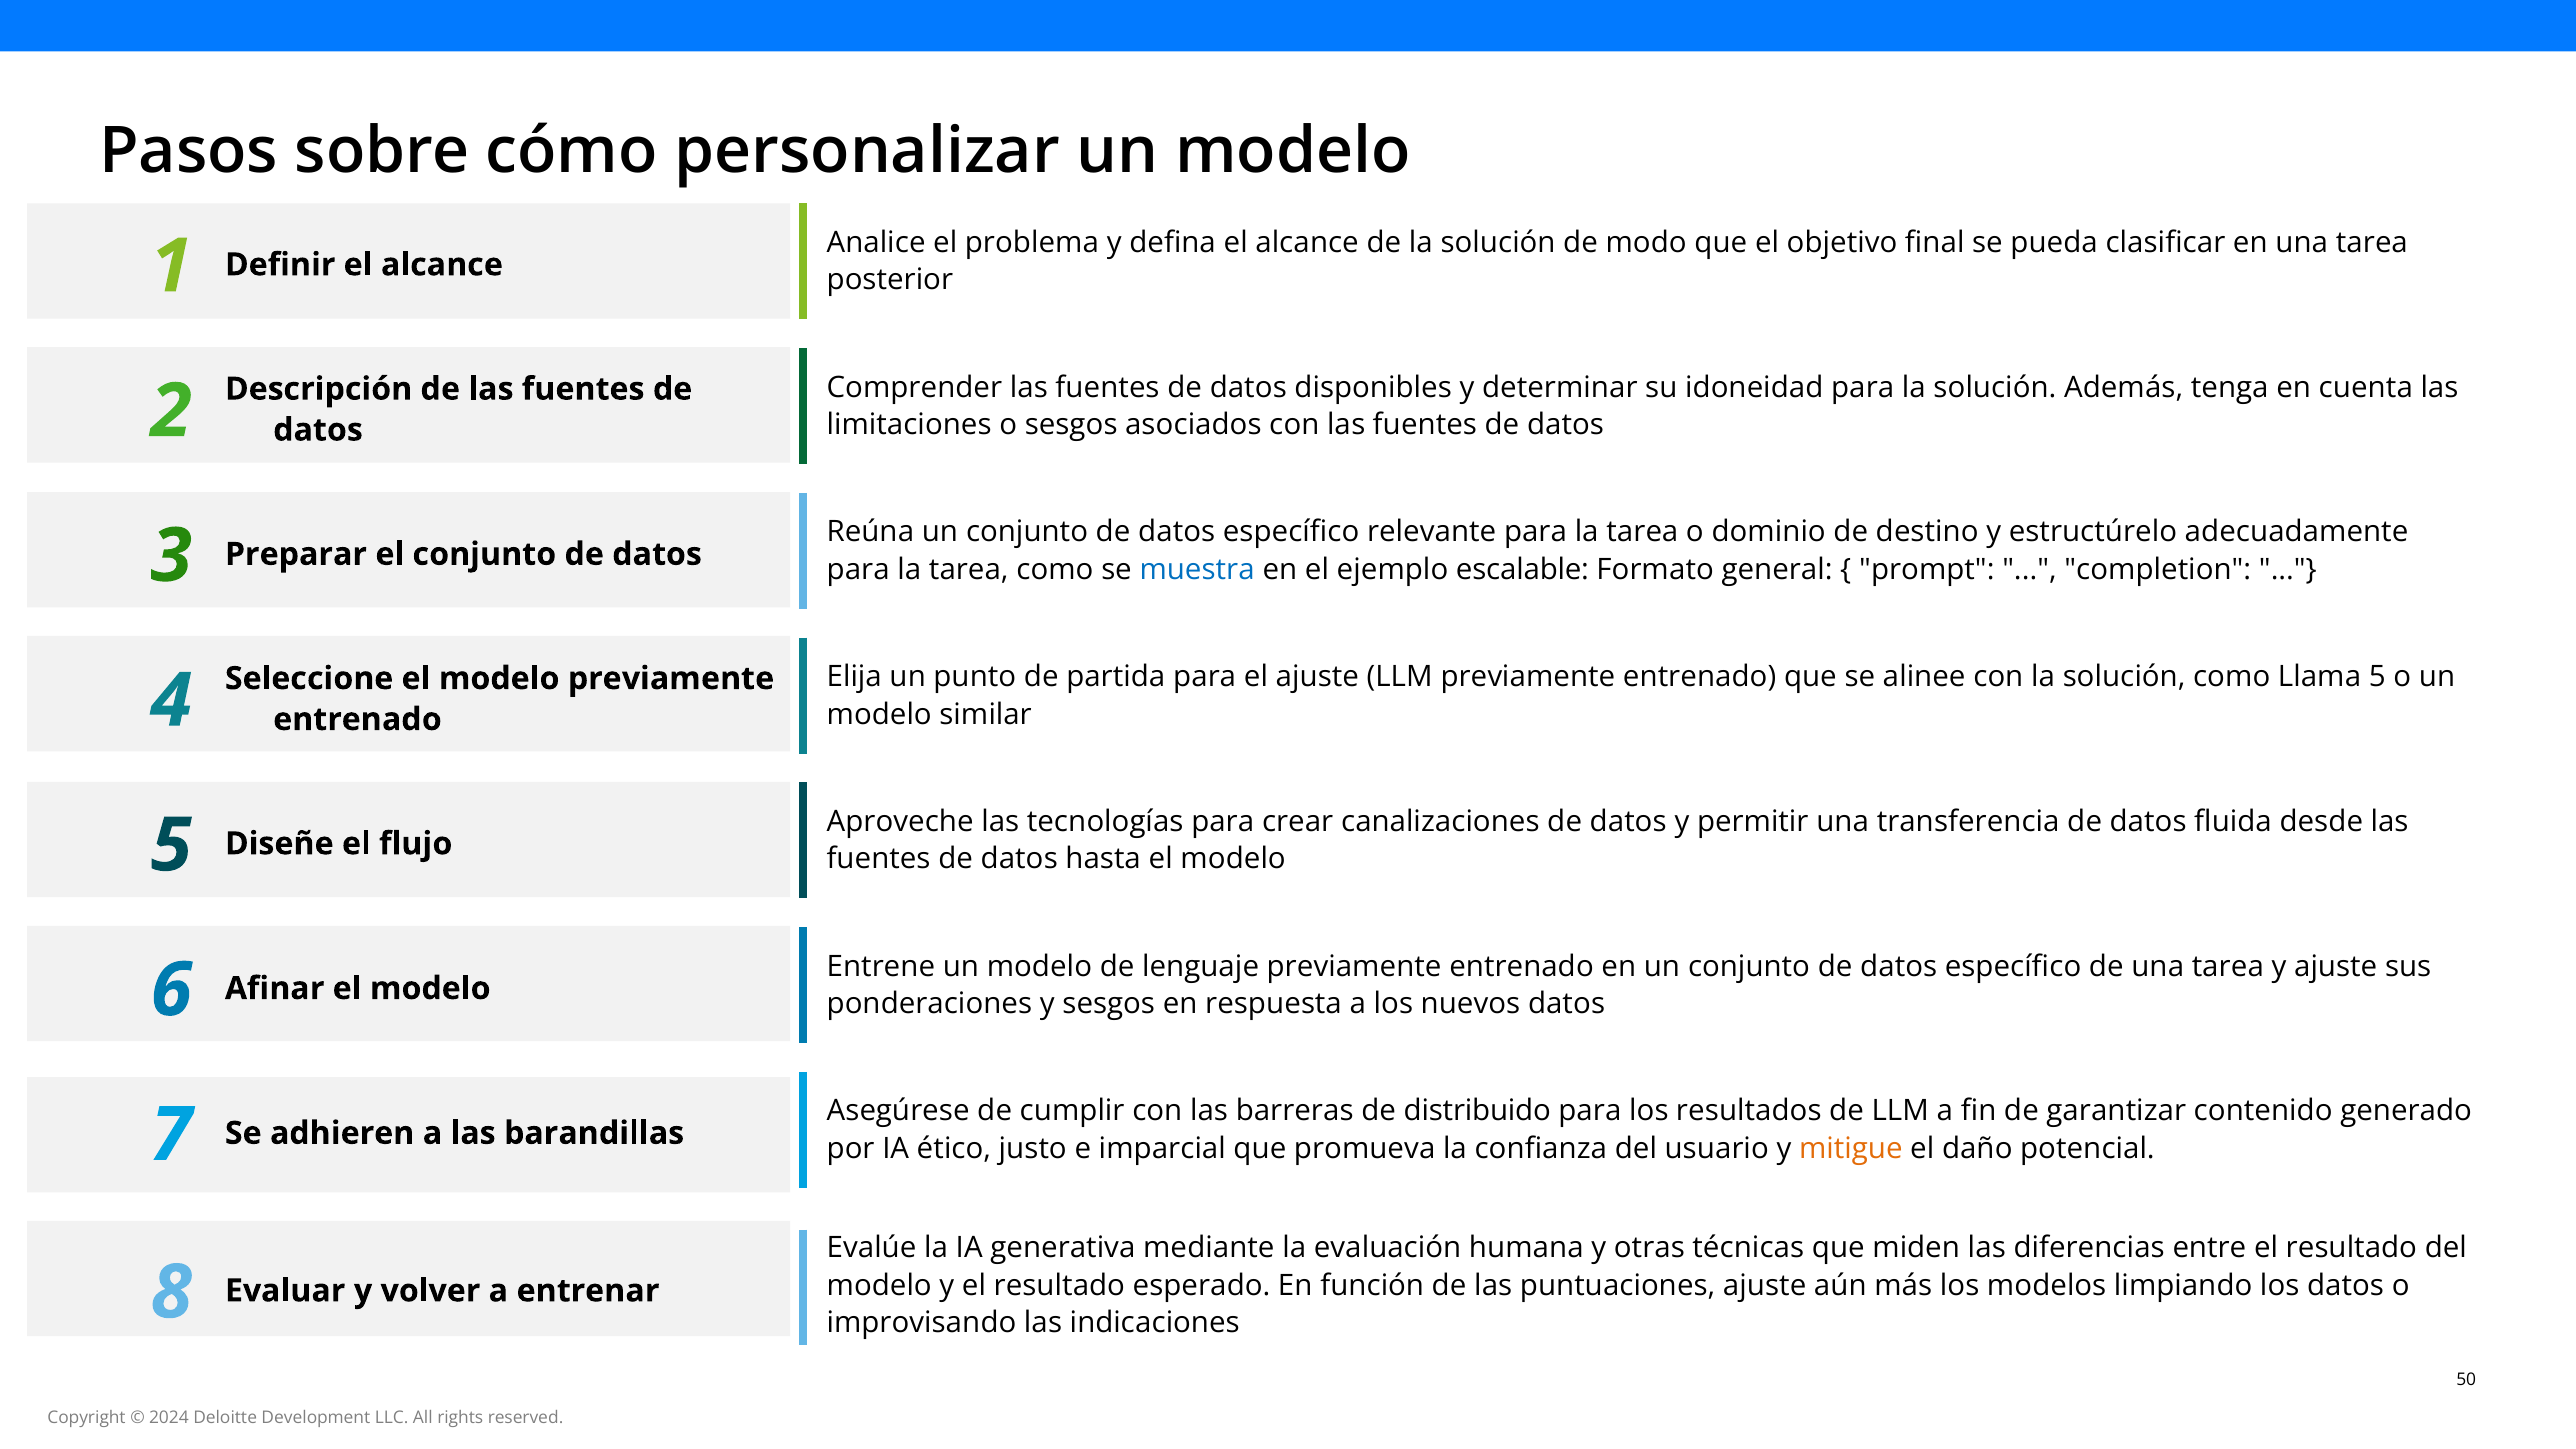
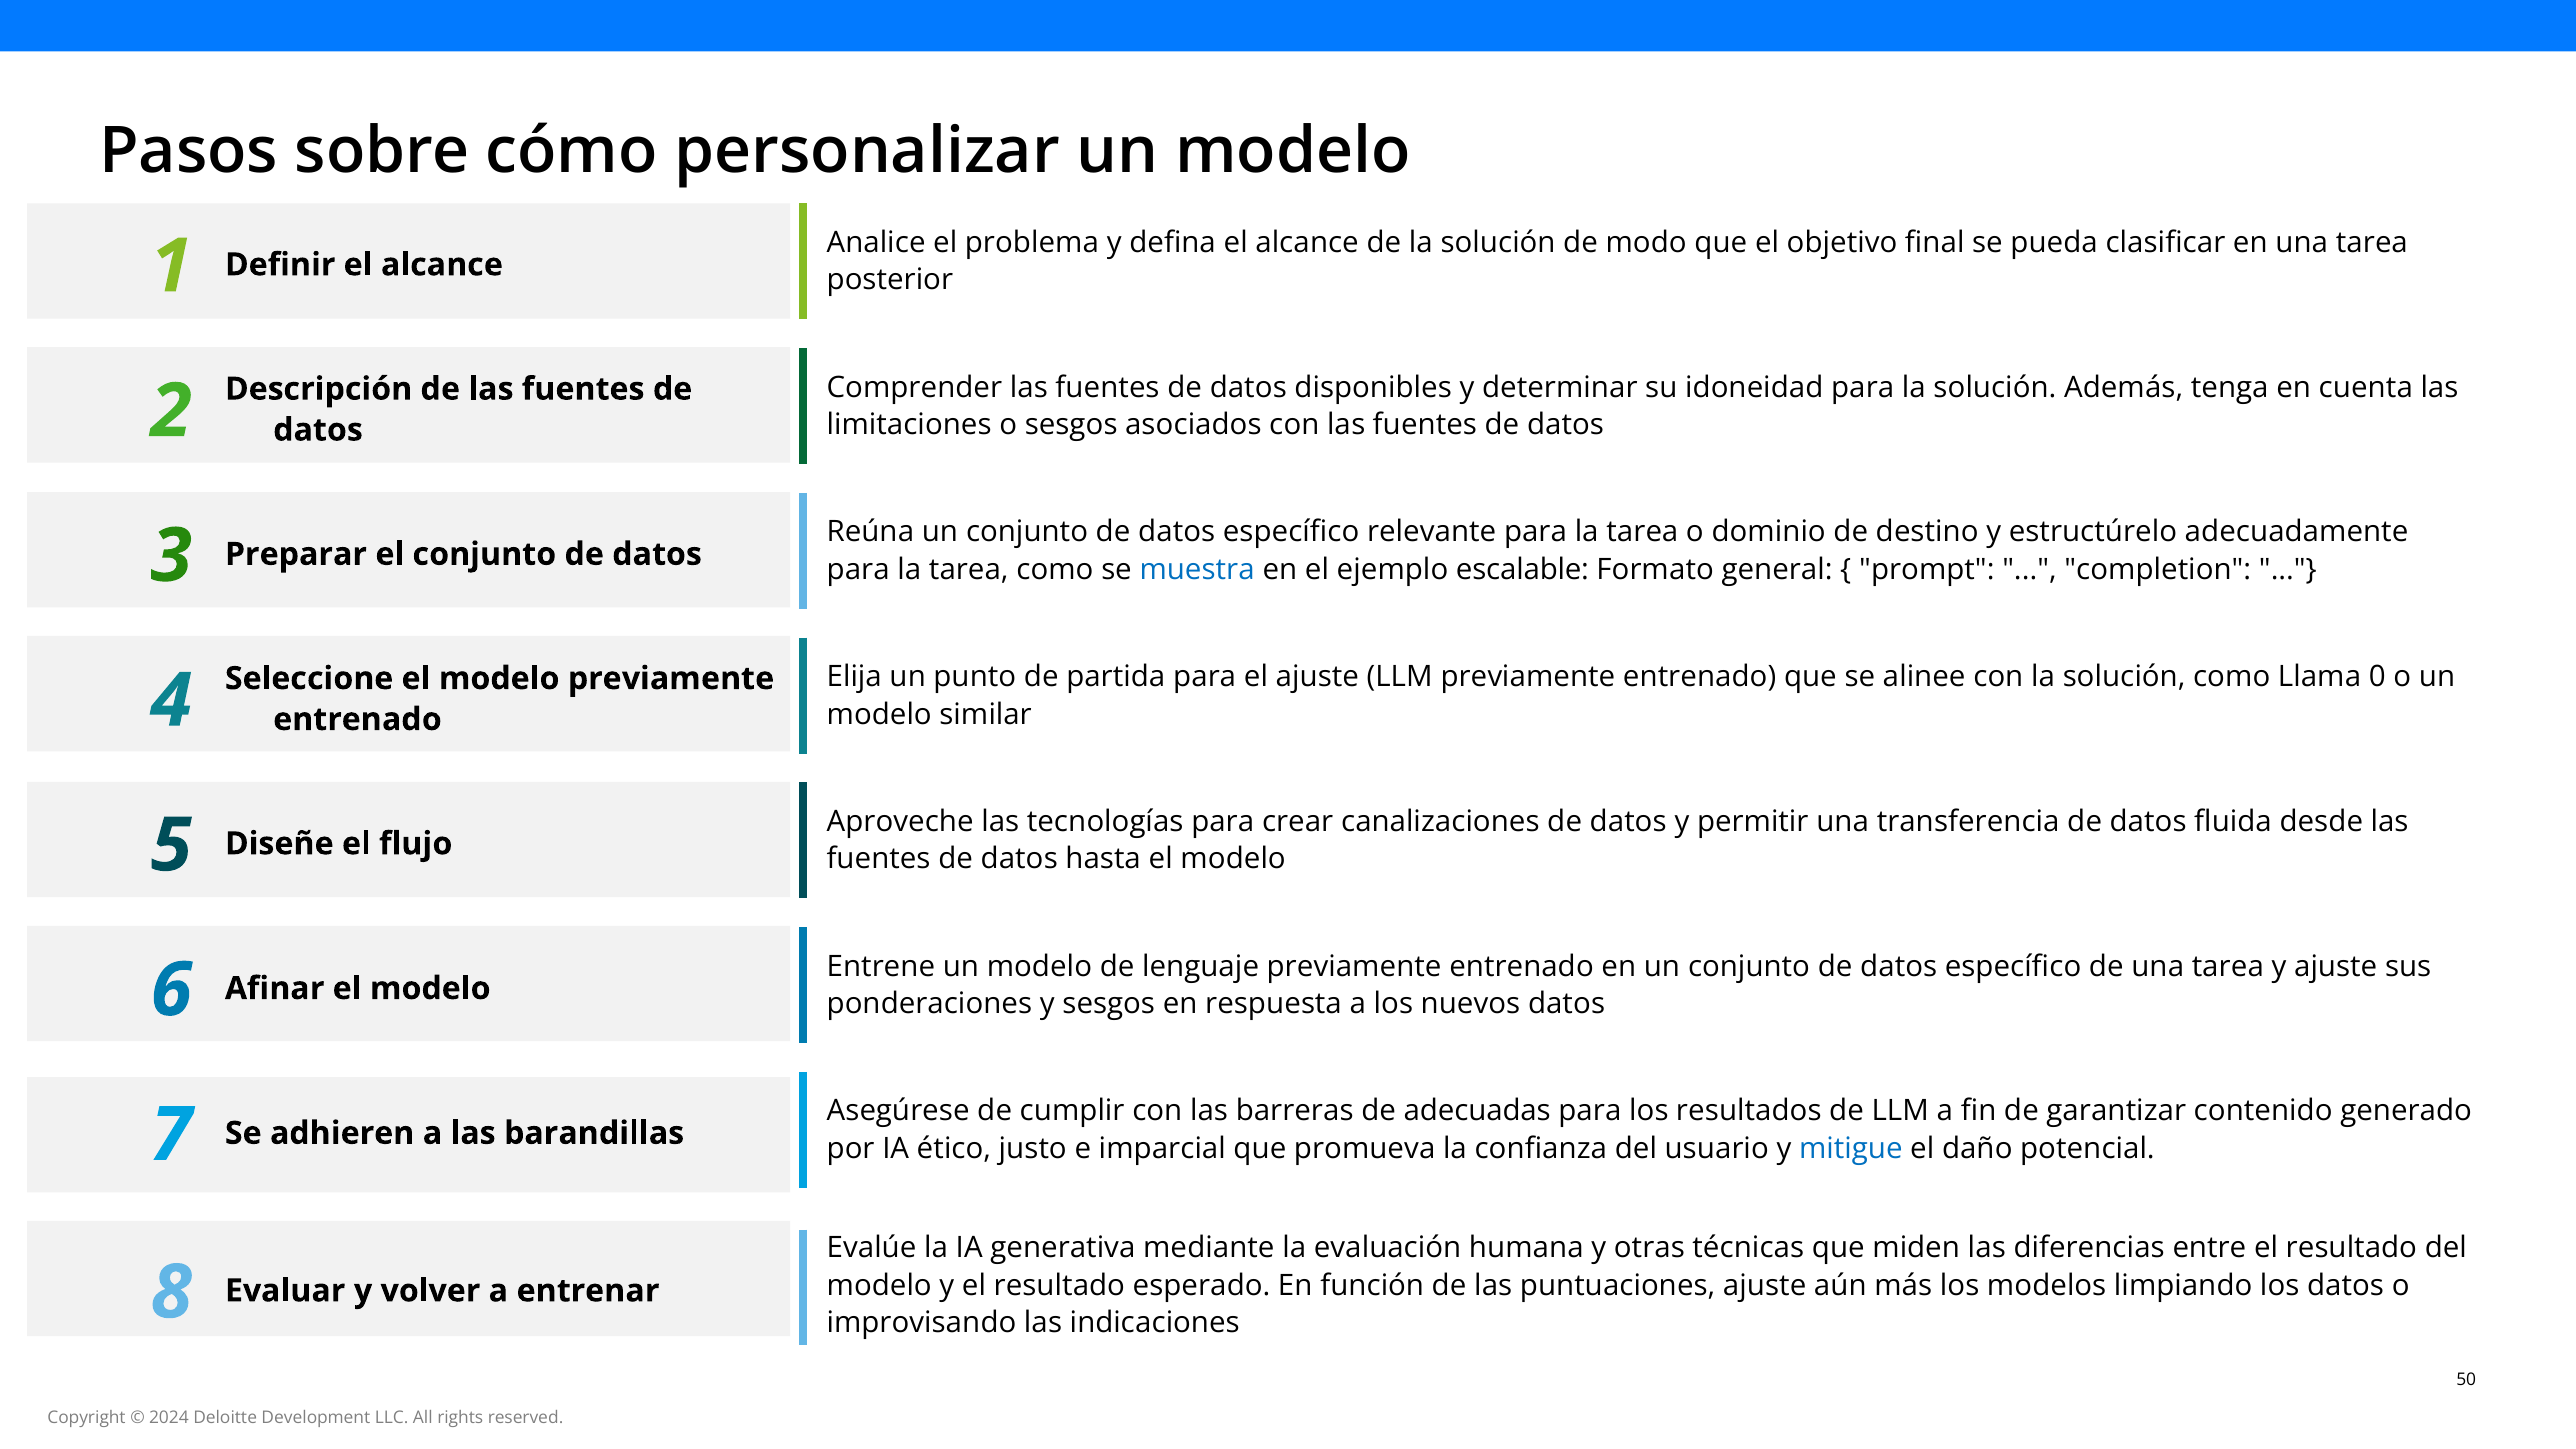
Llama 5: 5 -> 0
distribuido: distribuido -> adecuadas
mitigue colour: orange -> blue
